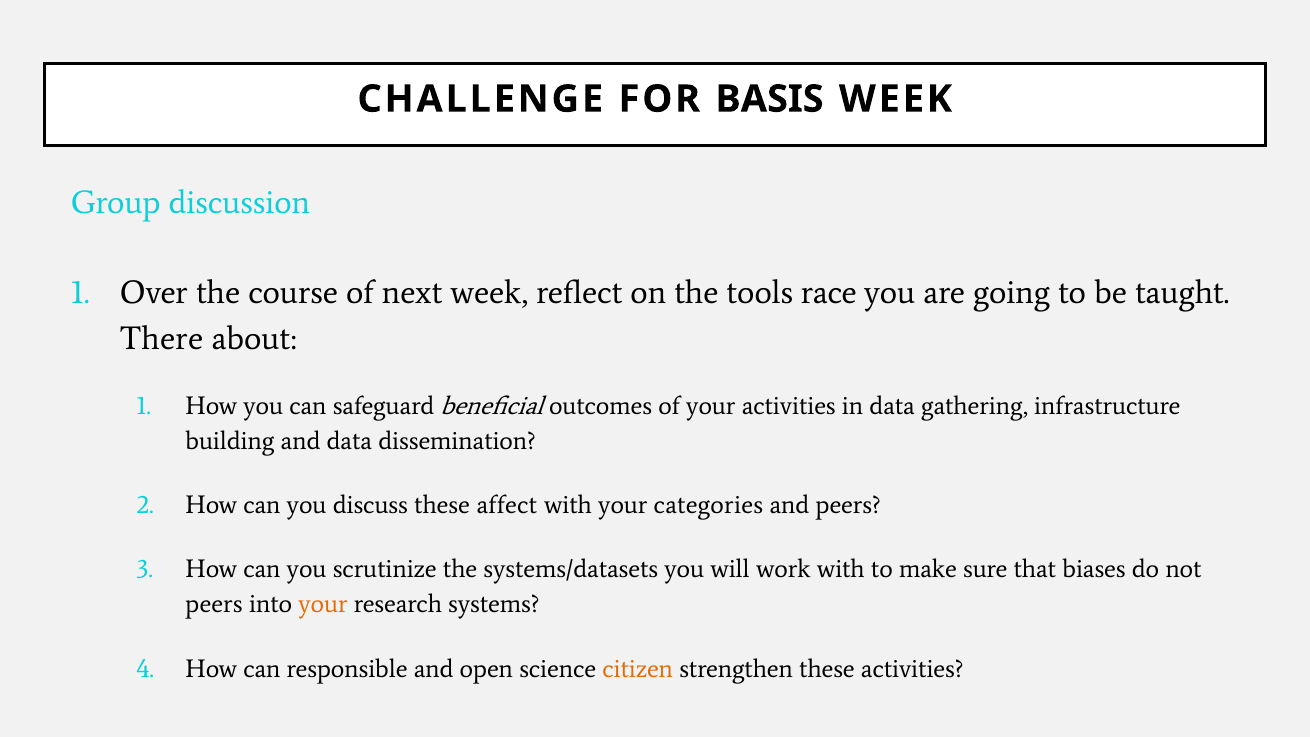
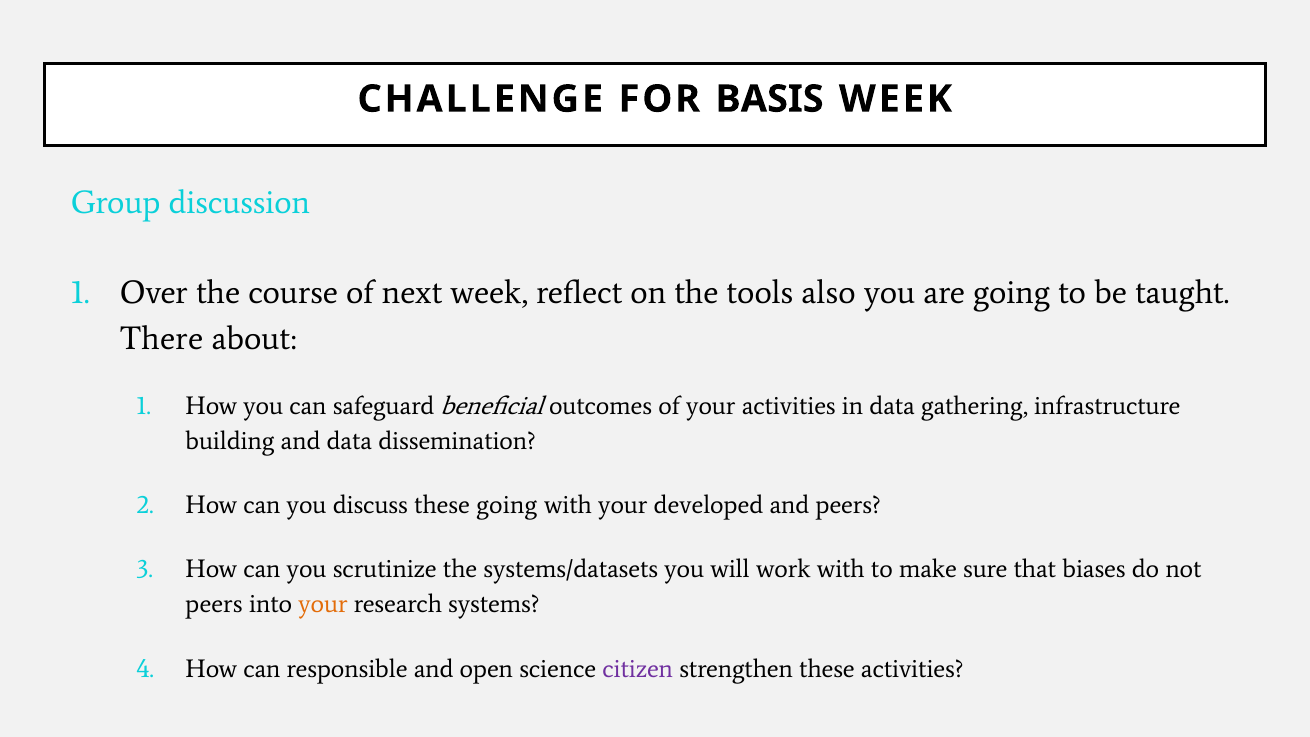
race: race -> also
these affect: affect -> going
categories: categories -> developed
citizen colour: orange -> purple
